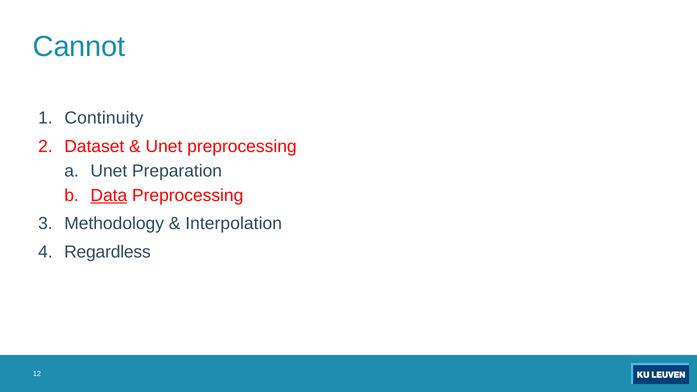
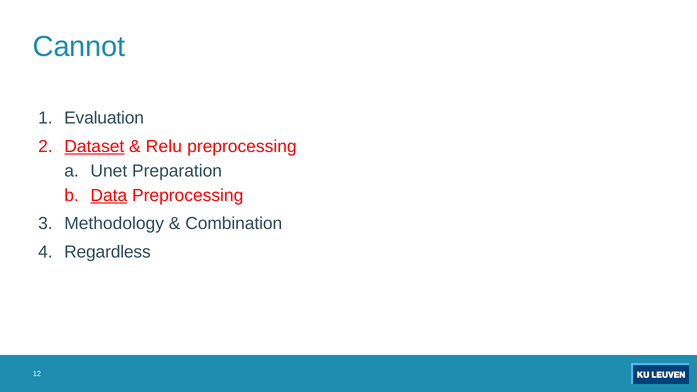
Continuity: Continuity -> Evaluation
Dataset underline: none -> present
Unet at (164, 146): Unet -> Relu
Interpolation: Interpolation -> Combination
